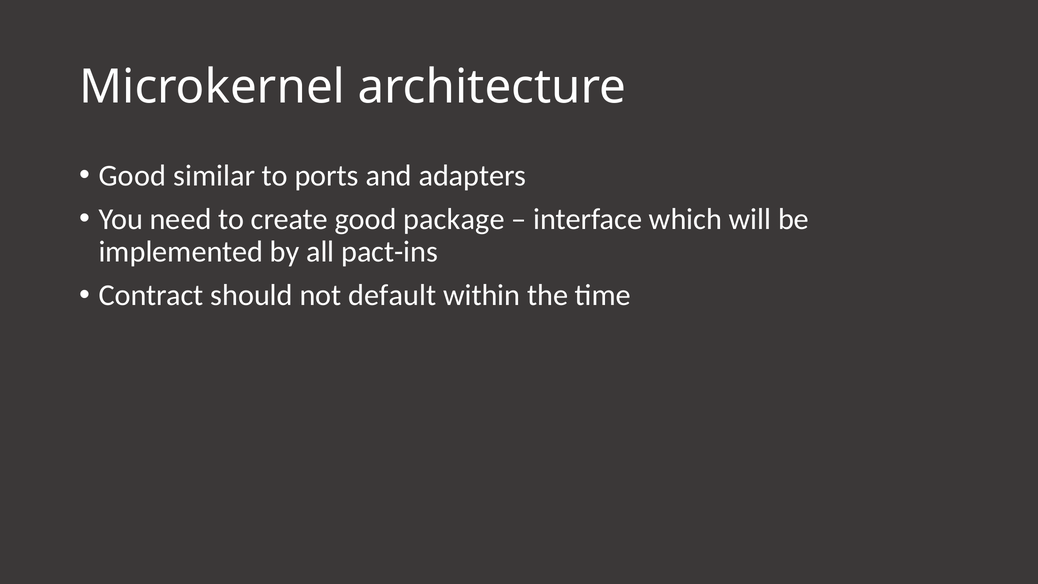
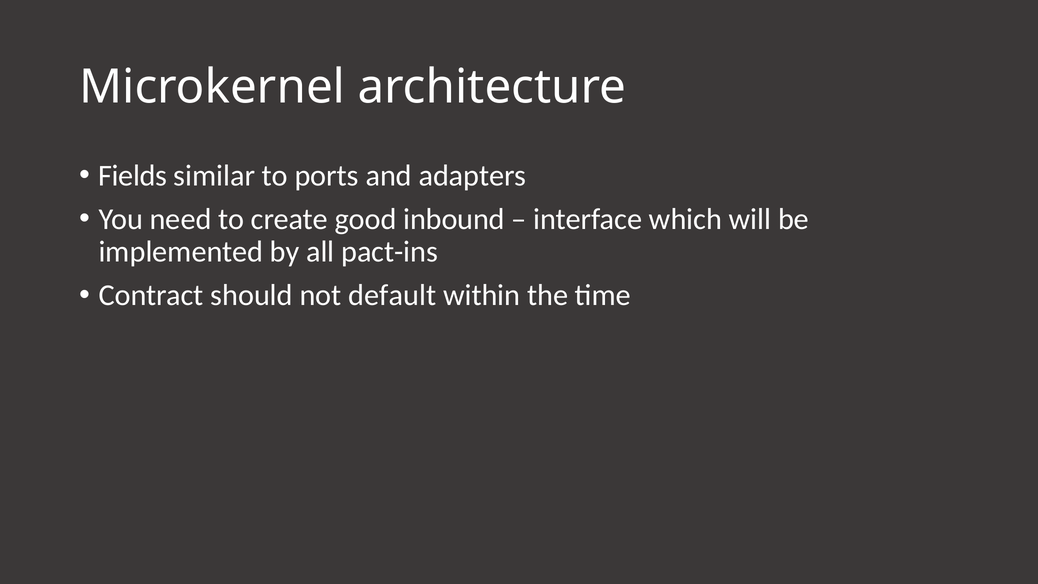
Good at (132, 175): Good -> Fields
package: package -> inbound
